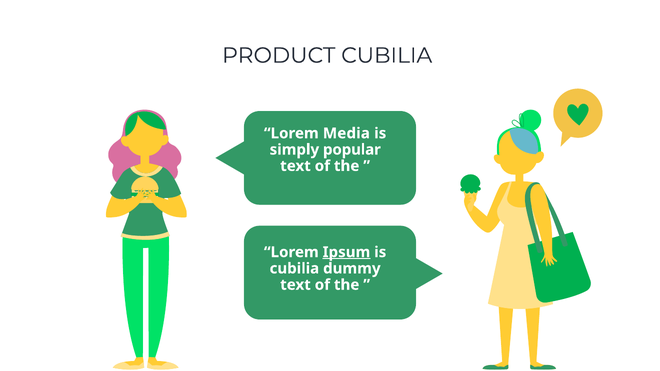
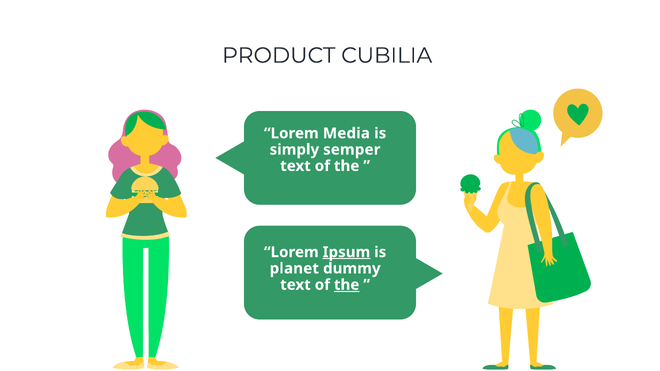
popular: popular -> semper
cubilia at (294, 269): cubilia -> planet
the at (347, 285) underline: none -> present
